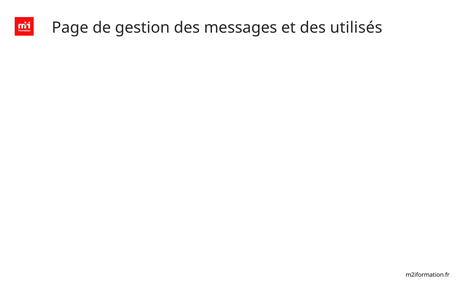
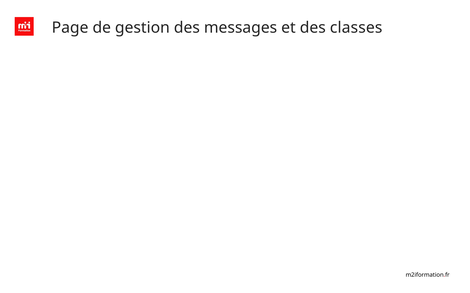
utilisés: utilisés -> classes
